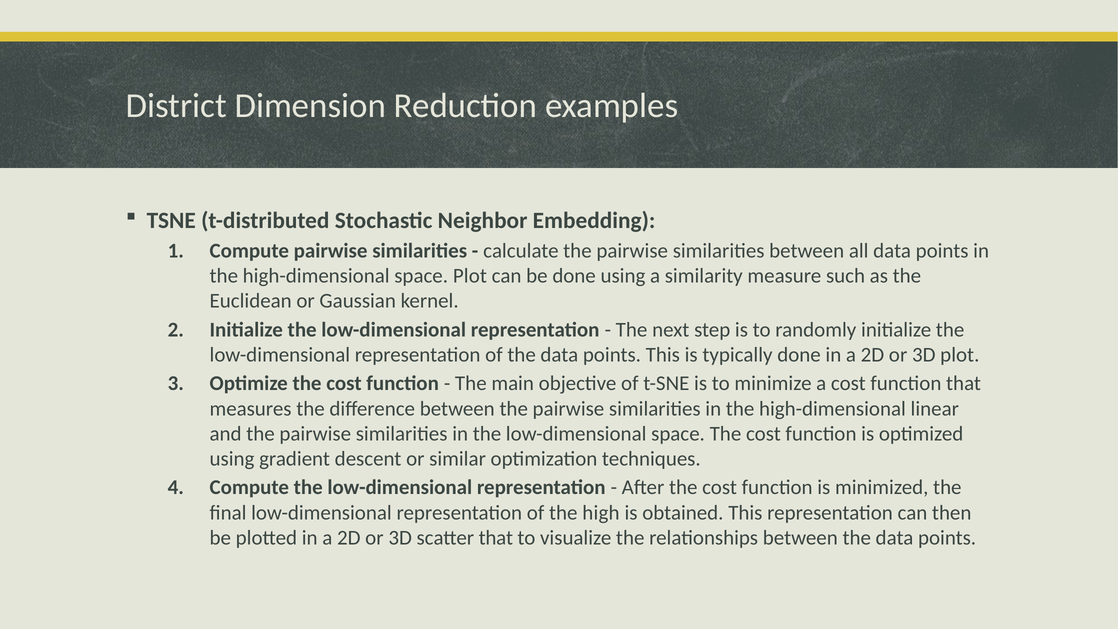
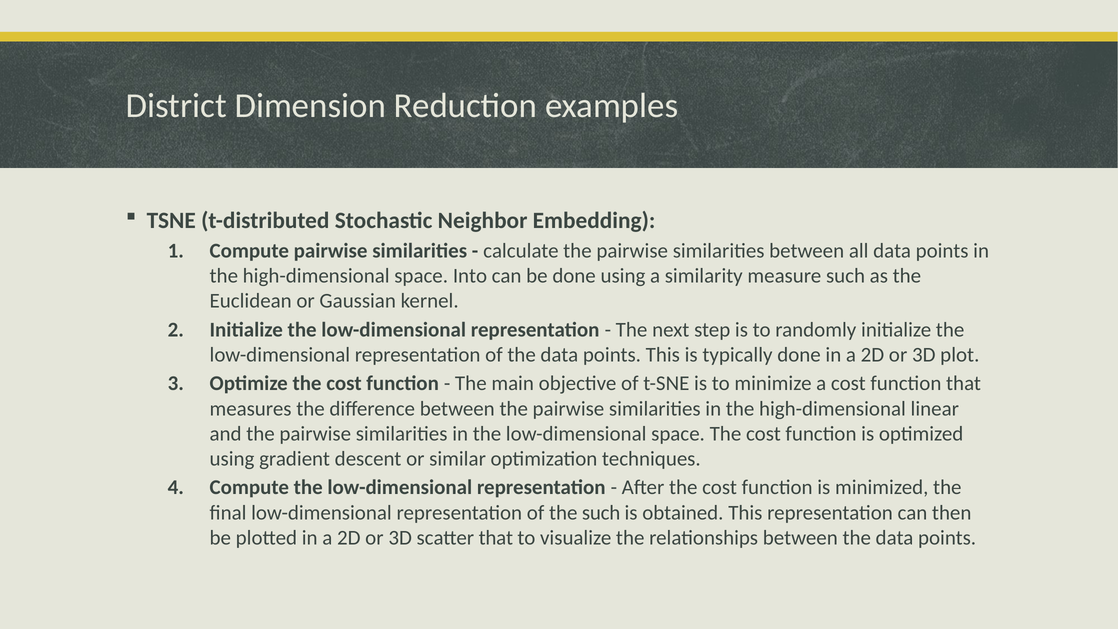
space Plot: Plot -> Into
the high: high -> such
